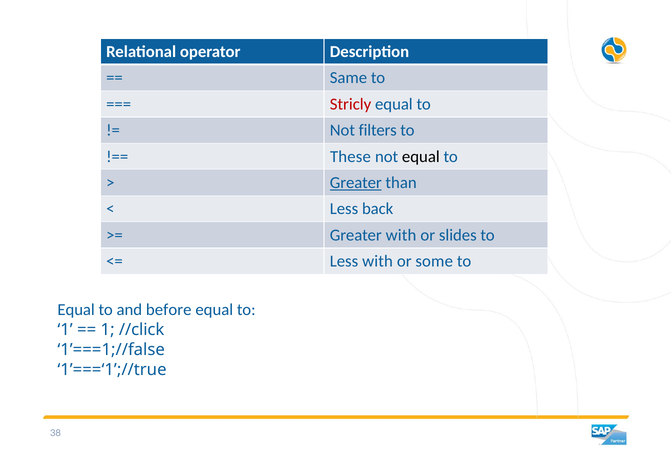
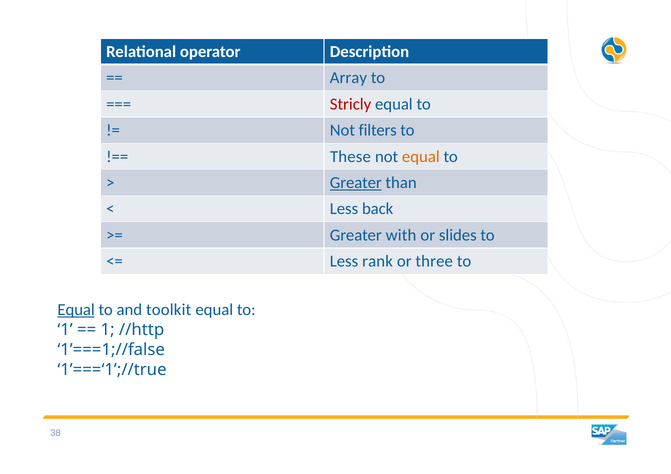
Same: Same -> Array
equal at (421, 157) colour: black -> orange
Less with: with -> rank
some: some -> three
Equal at (76, 310) underline: none -> present
before: before -> toolkit
//click: //click -> //http
